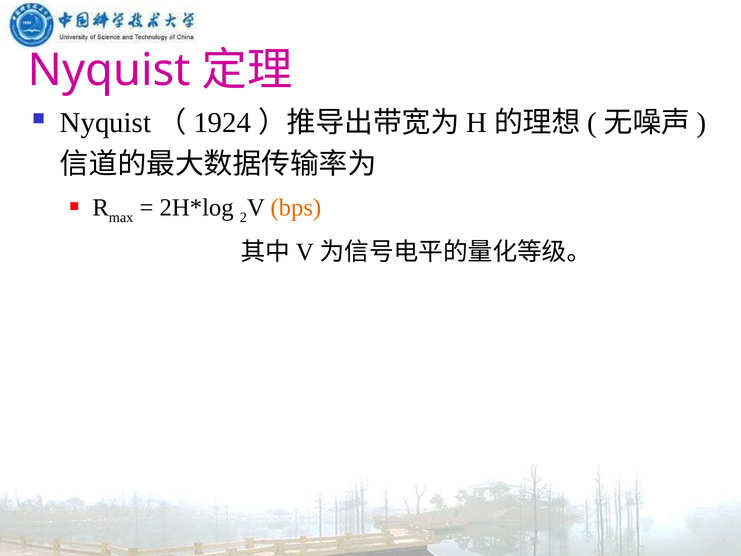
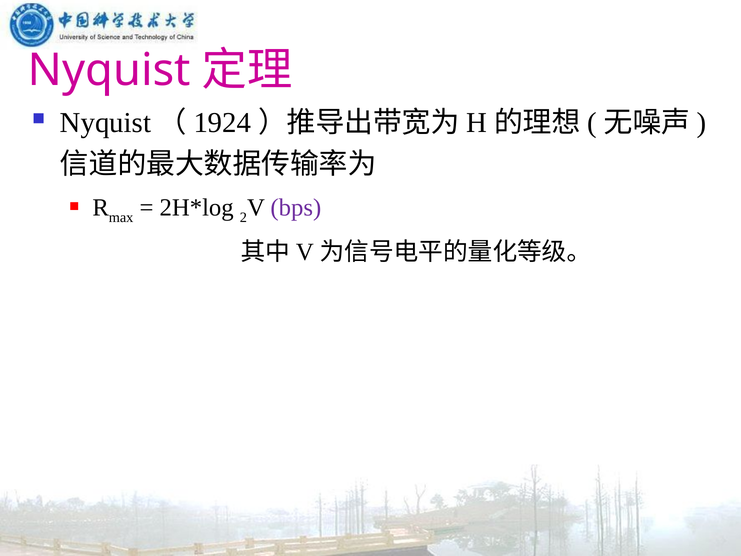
bps colour: orange -> purple
